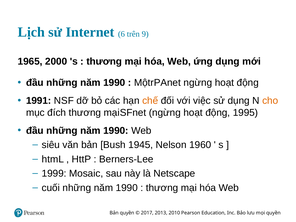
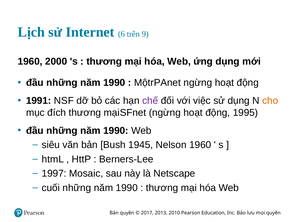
1965 at (30, 61): 1965 -> 1960
chế colour: orange -> purple
1999: 1999 -> 1997
